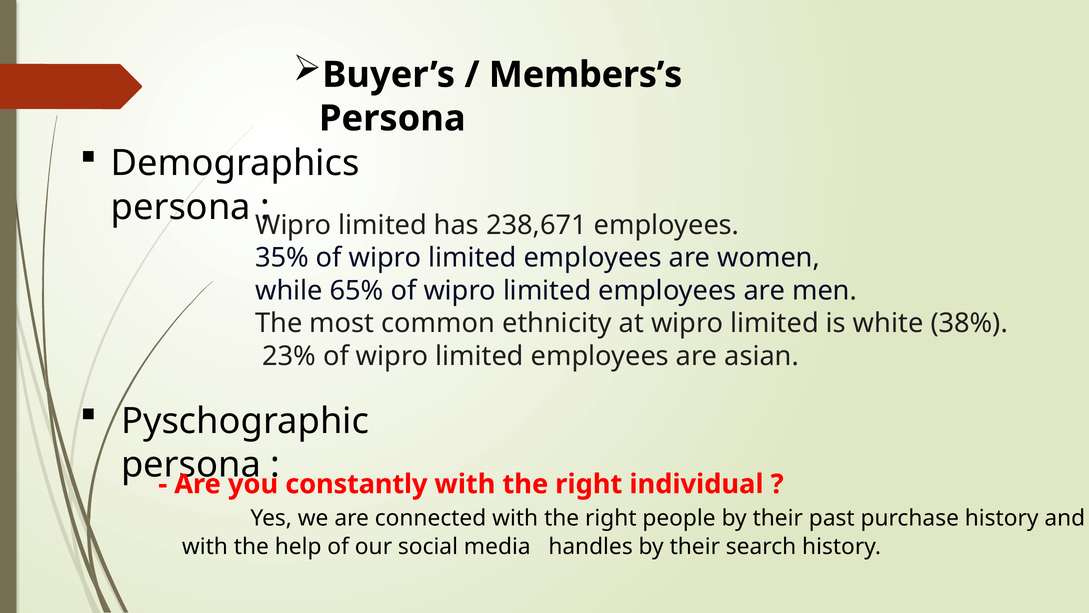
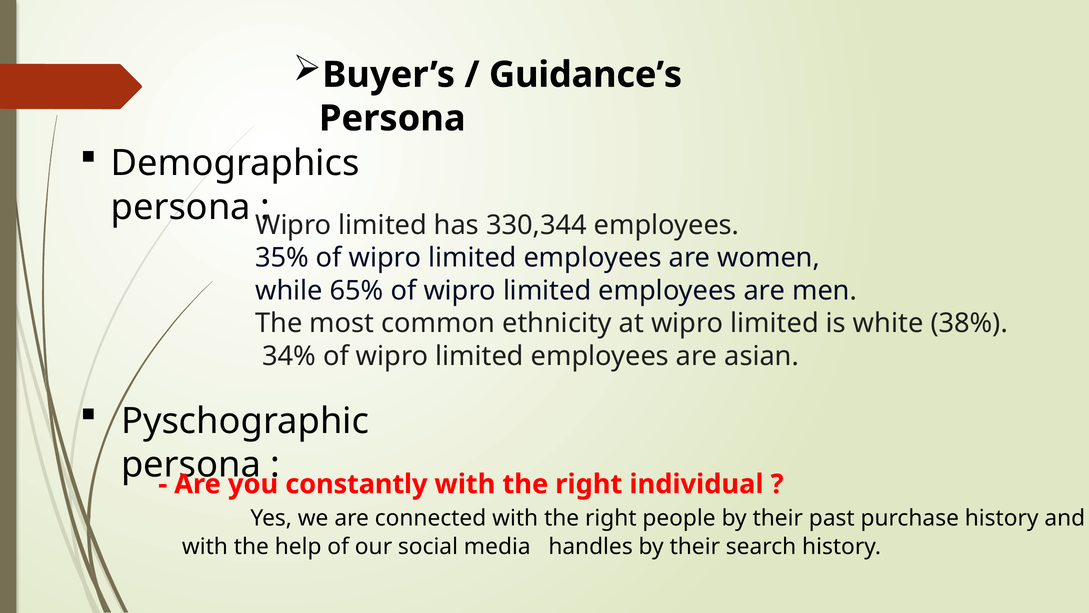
Members’s: Members’s -> Guidance’s
238,671: 238,671 -> 330,344
23%: 23% -> 34%
